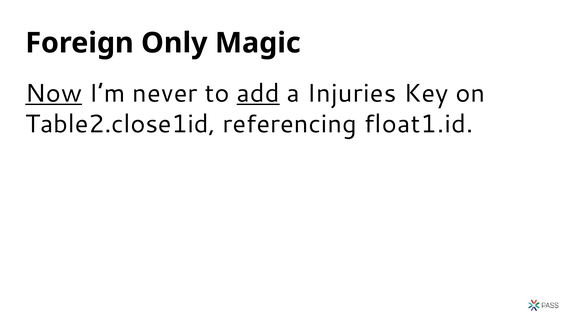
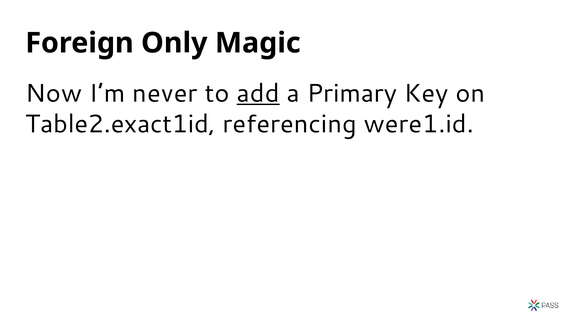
Now underline: present -> none
Injuries: Injuries -> Primary
Table2.close1id: Table2.close1id -> Table2.exact1id
float1.id: float1.id -> were1.id
